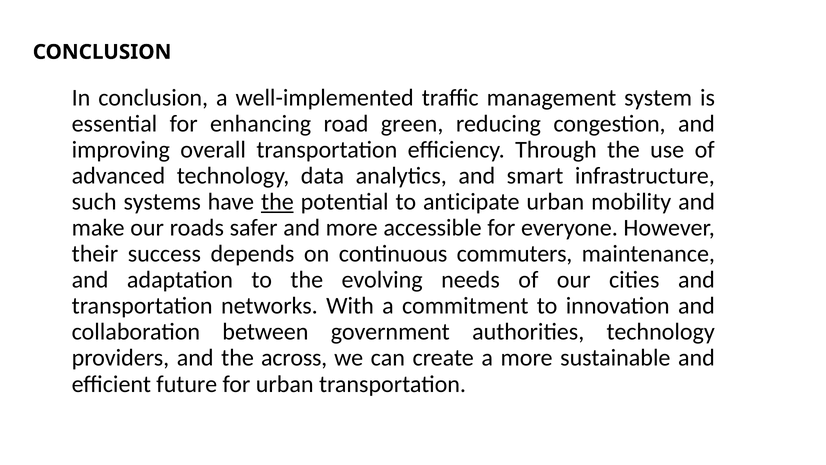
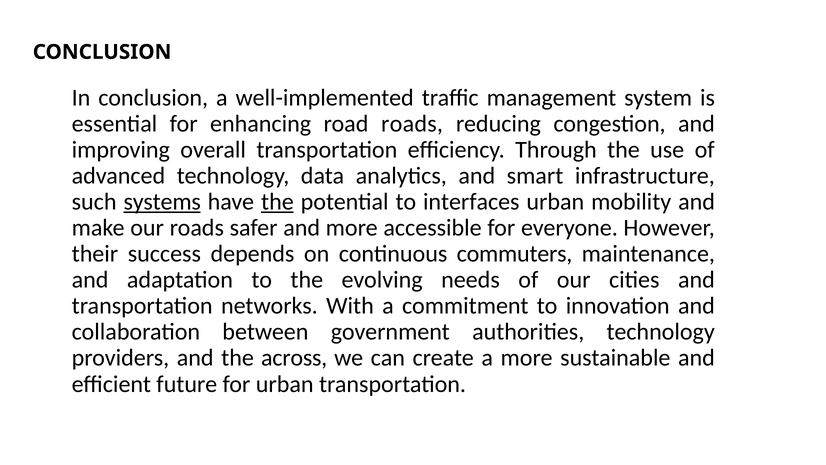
road green: green -> roads
systems underline: none -> present
anticipate: anticipate -> interfaces
